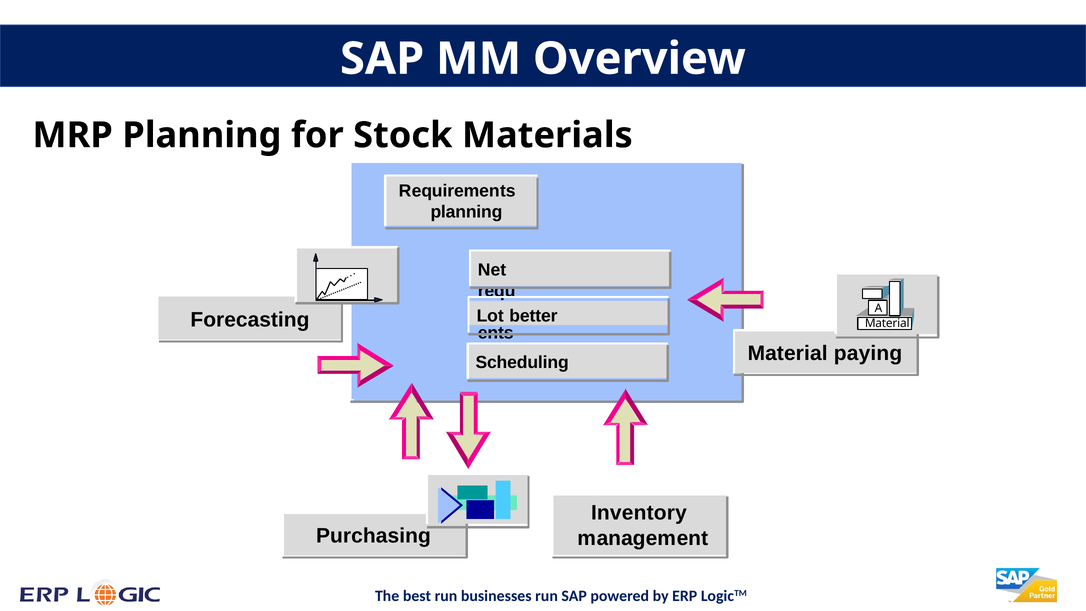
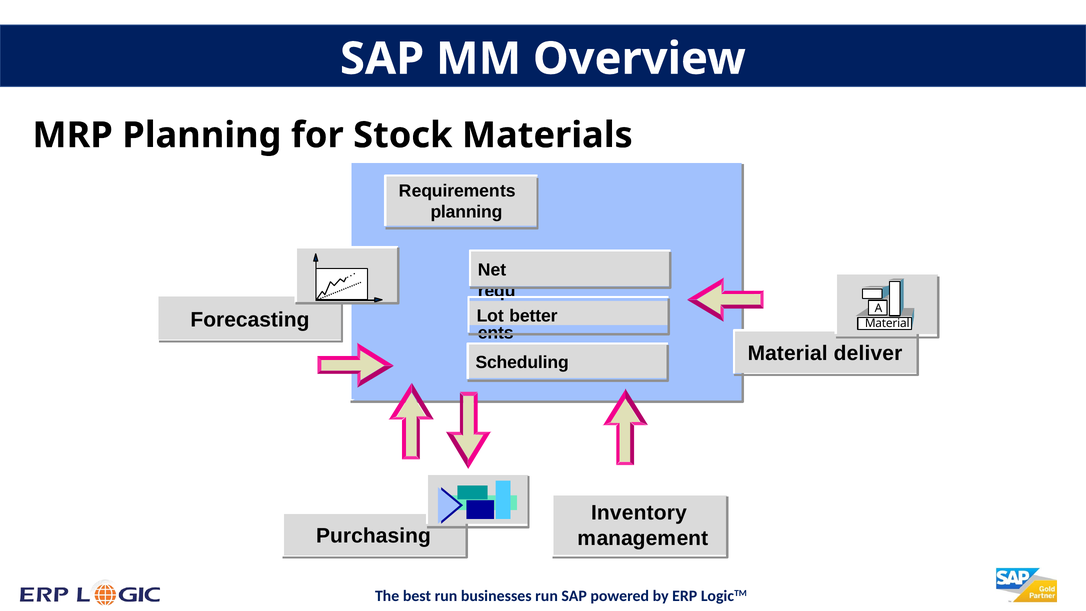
paying: paying -> deliver
